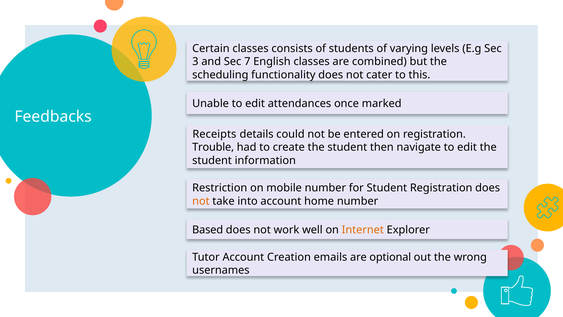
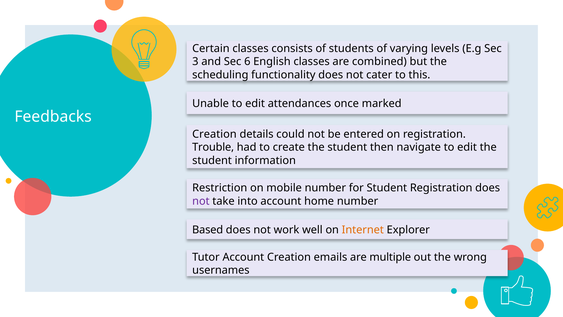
7: 7 -> 6
Receipts at (214, 134): Receipts -> Creation
not at (201, 201) colour: orange -> purple
optional: optional -> multiple
